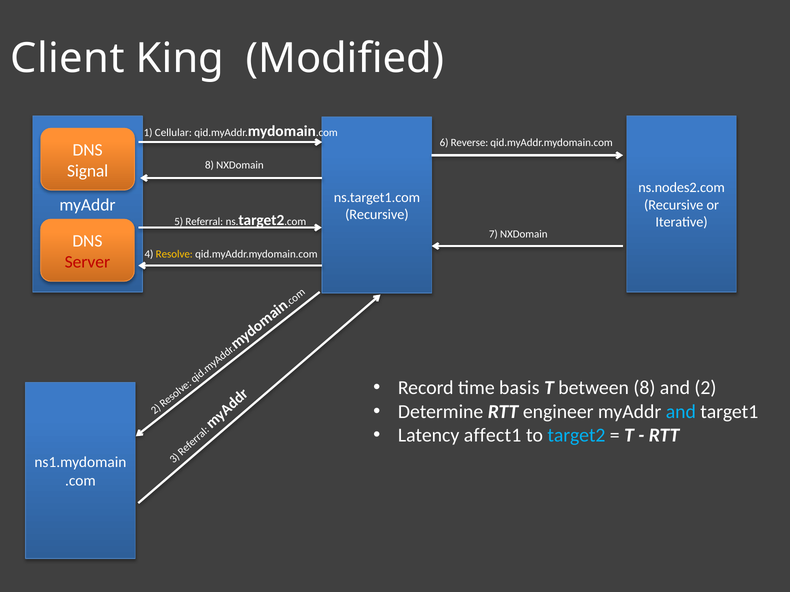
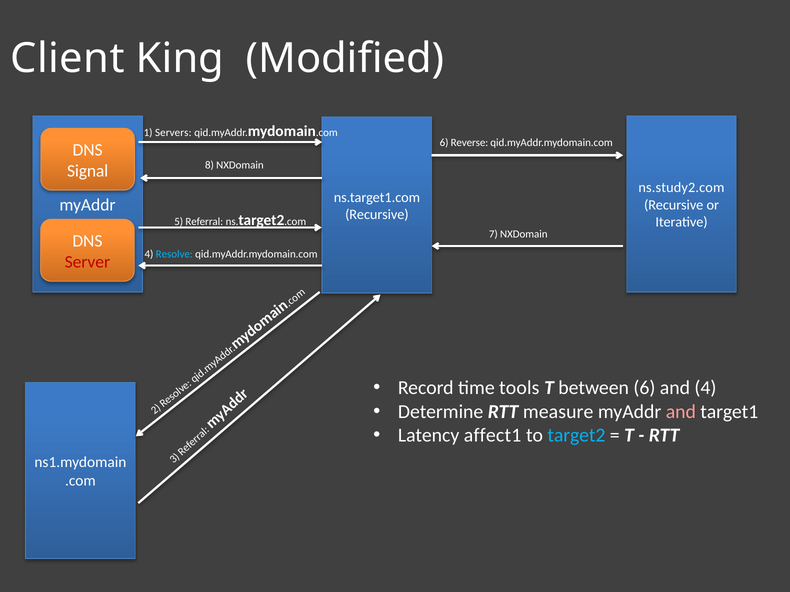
Cellular: Cellular -> Servers
ns.nodes2.com: ns.nodes2.com -> ns.study2.com
Resolve colour: yellow -> light blue
basis: basis -> tools
between 8: 8 -> 6
and 2: 2 -> 4
engineer: engineer -> measure
and at (681, 412) colour: light blue -> pink
